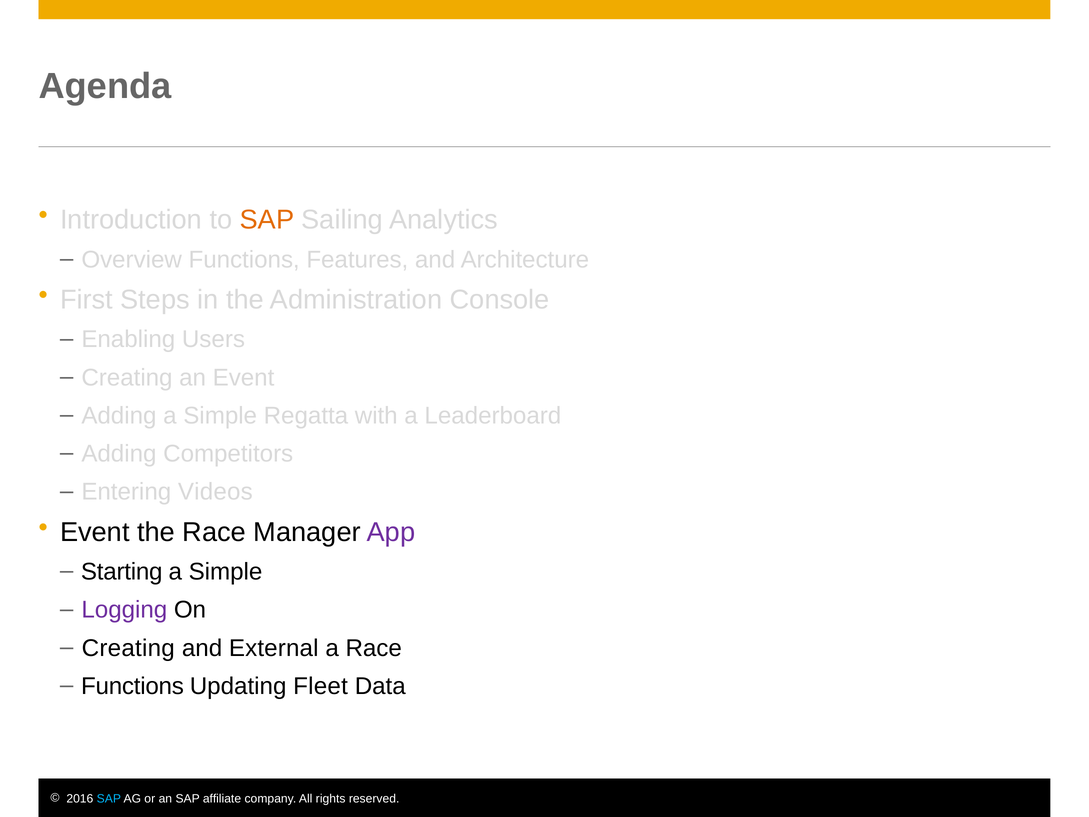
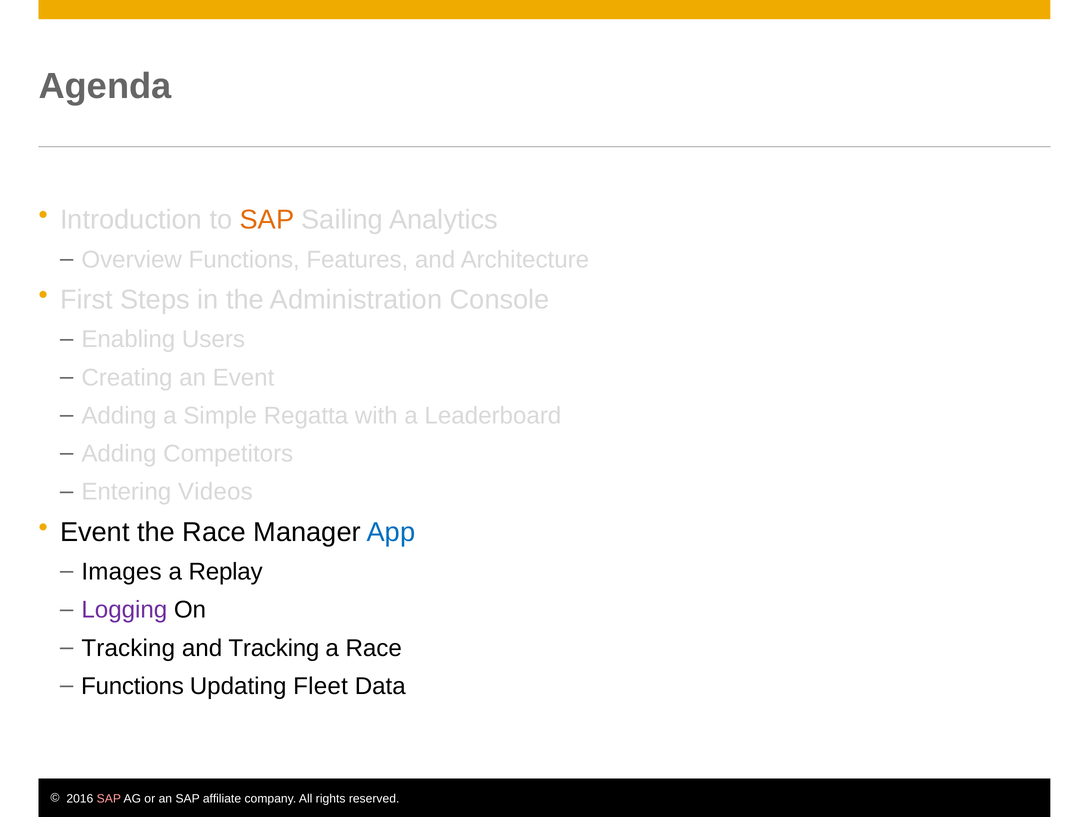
App colour: purple -> blue
Starting: Starting -> Images
Simple at (226, 572): Simple -> Replay
Creating at (128, 648): Creating -> Tracking
and External: External -> Tracking
SAP at (109, 798) colour: light blue -> pink
